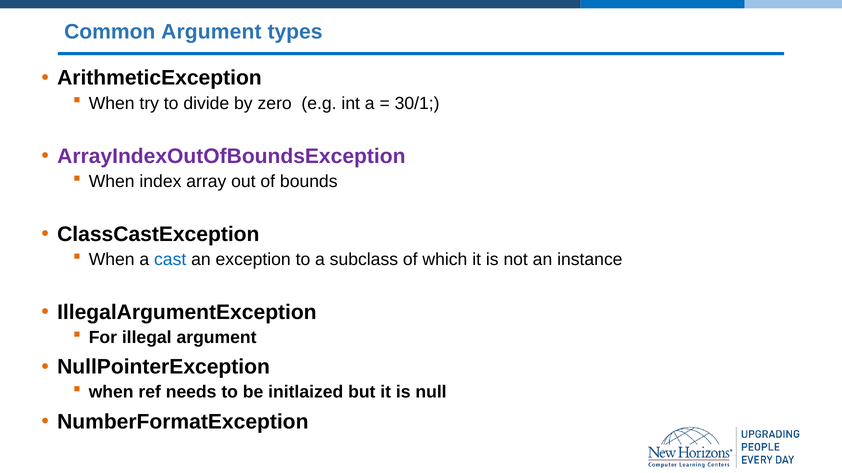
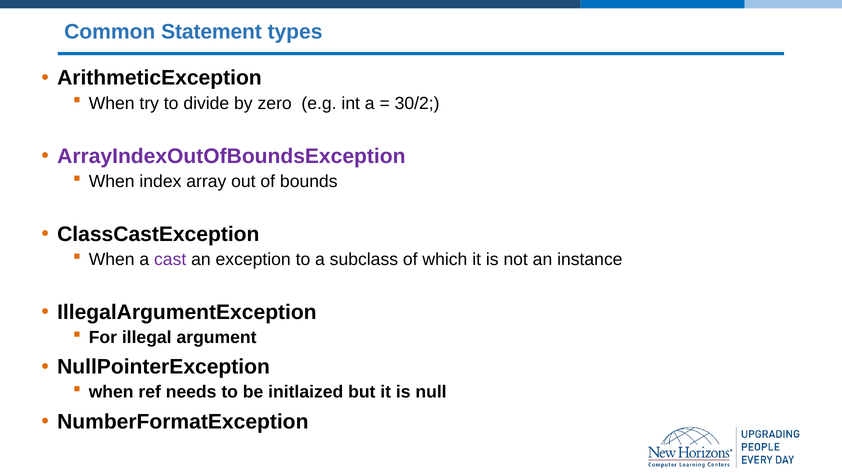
Common Argument: Argument -> Statement
30/1: 30/1 -> 30/2
cast colour: blue -> purple
